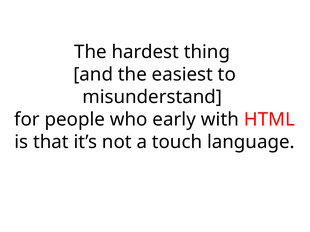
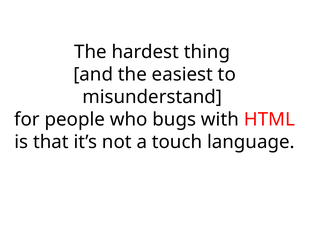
early: early -> bugs
